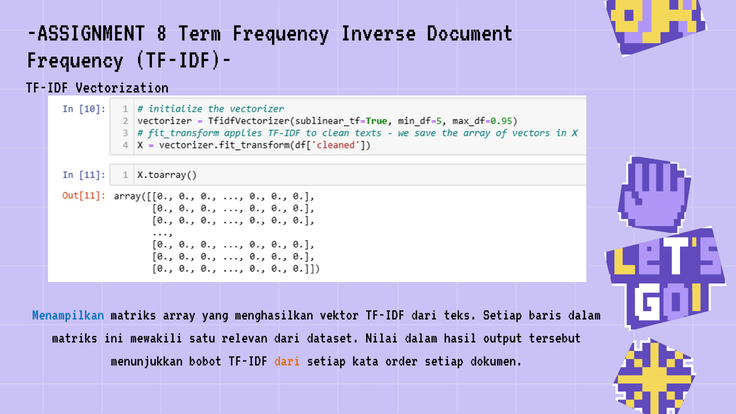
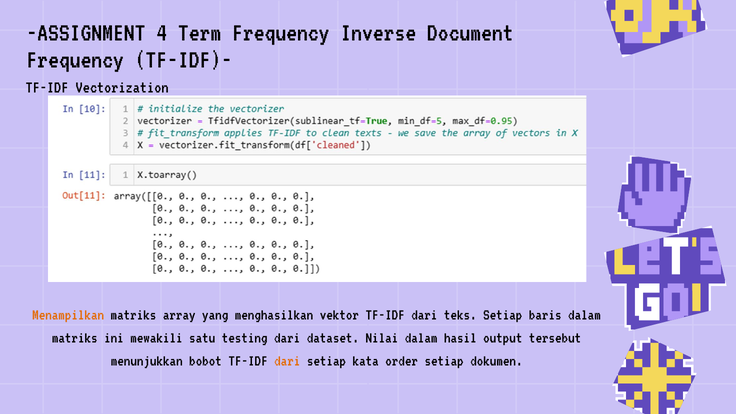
8: 8 -> 4
Menampilkan colour: blue -> orange
relevan: relevan -> testing
